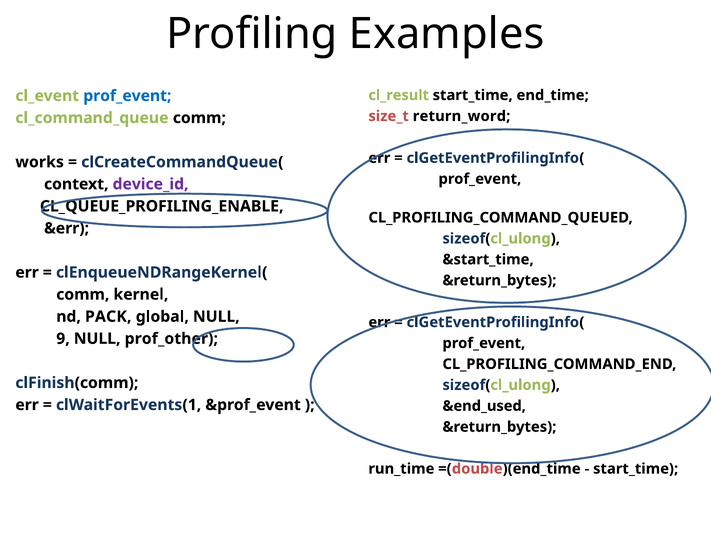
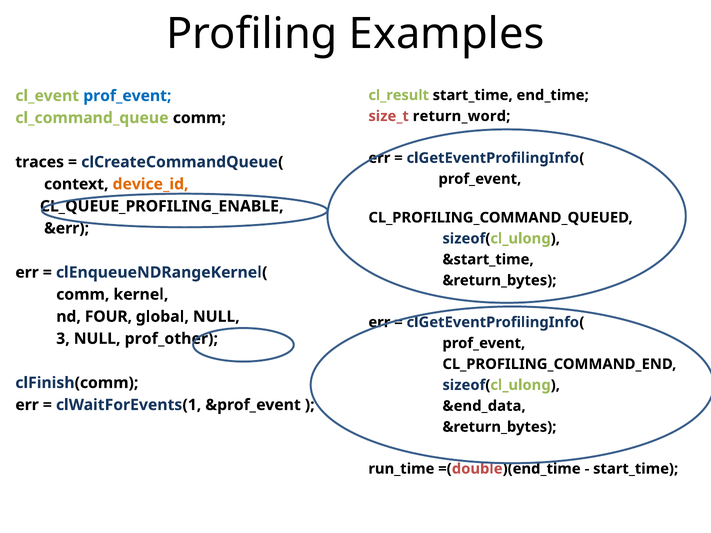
works: works -> traces
device_id colour: purple -> orange
PACK: PACK -> FOUR
9: 9 -> 3
&end_used: &end_used -> &end_data
